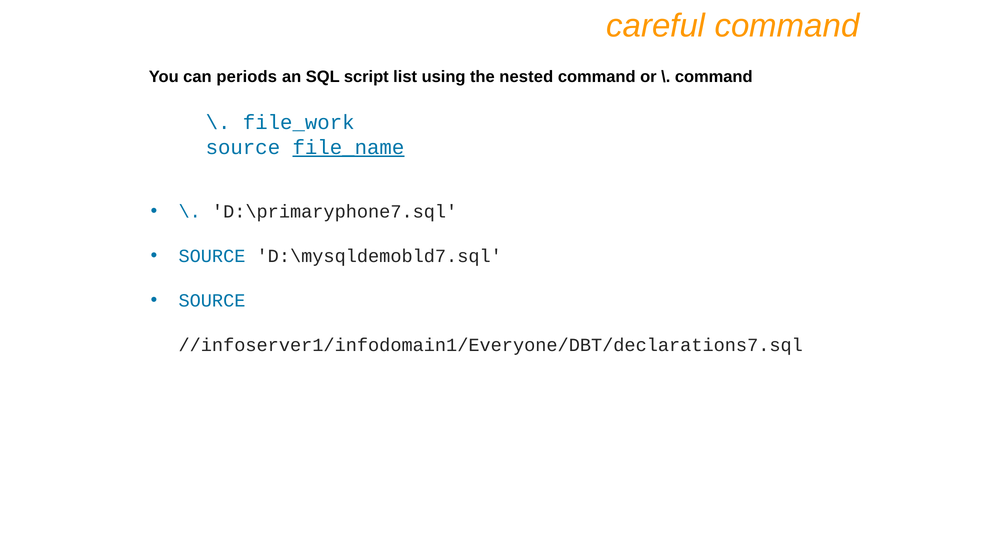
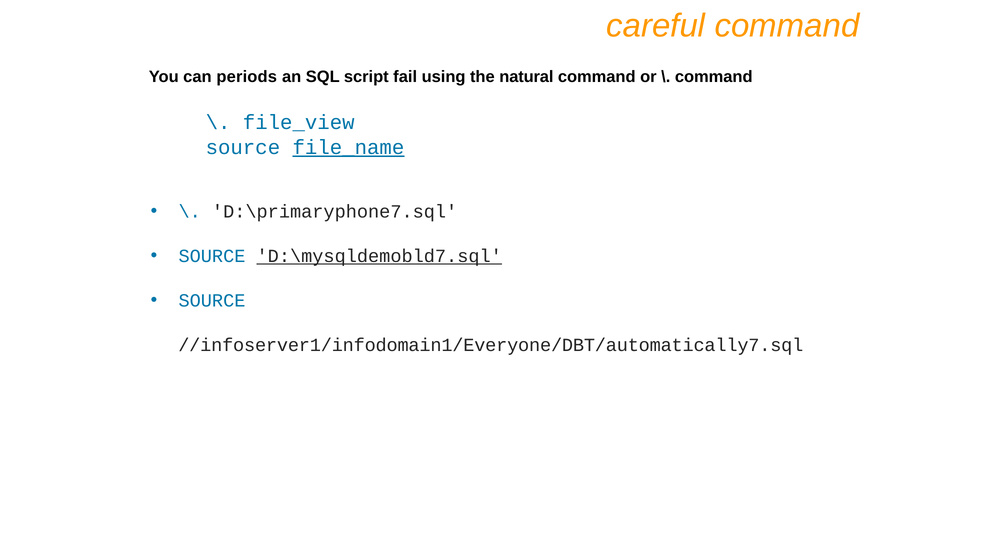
list: list -> fail
nested: nested -> natural
file_work: file_work -> file_view
D:\mysqldemobld7.sql underline: none -> present
//infoserver1/infodomain1/Everyone/DBT/declarations7.sql: //infoserver1/infodomain1/Everyone/DBT/declarations7.sql -> //infoserver1/infodomain1/Everyone/DBT/automatically7.sql
